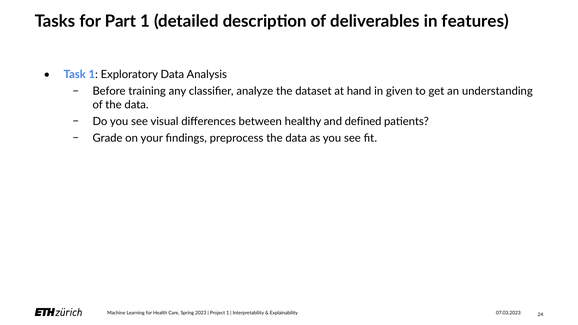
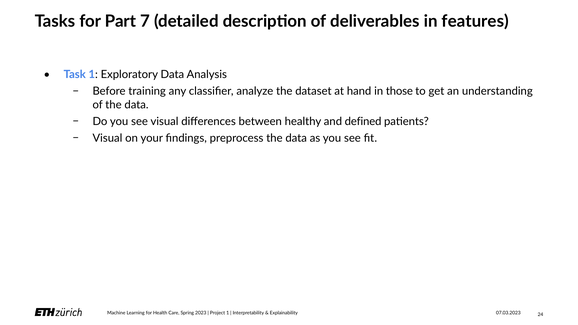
Part 1: 1 -> 7
given: given -> those
Grade at (107, 138): Grade -> Visual
